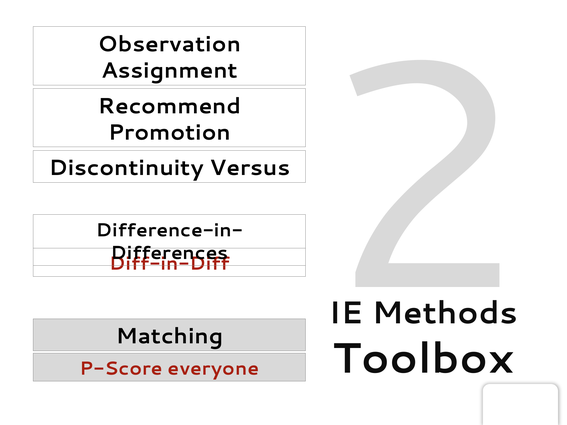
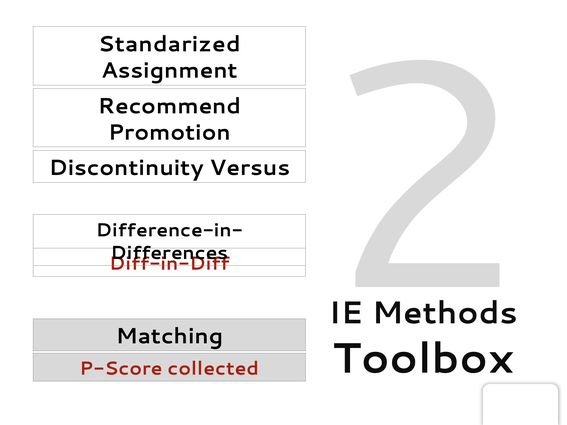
Observation: Observation -> Standarized
everyone: everyone -> collected
